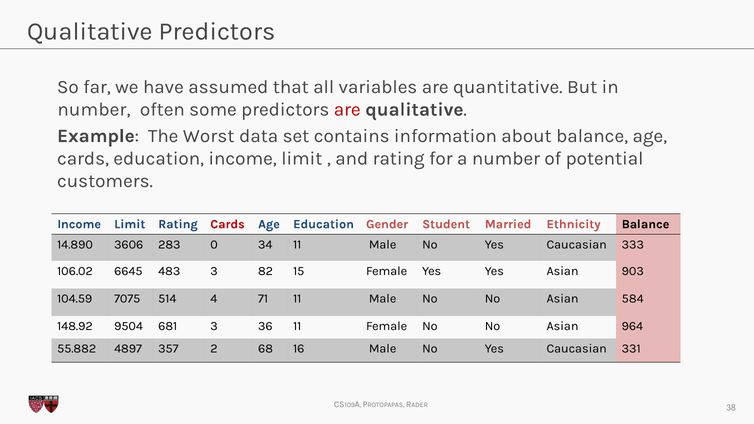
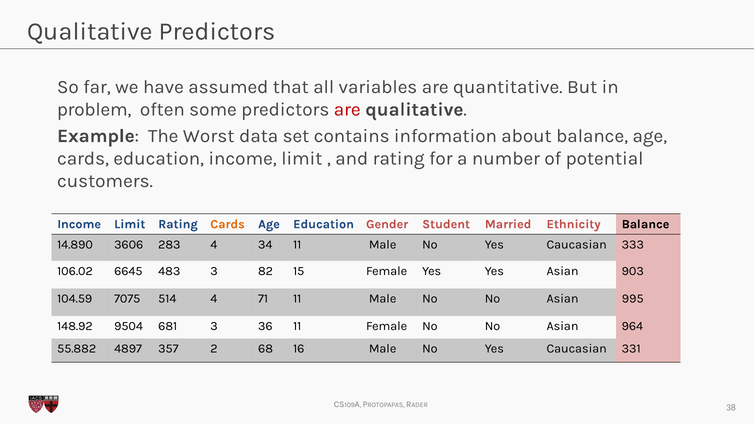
number at (94, 109): number -> problem
Cards at (228, 224) colour: red -> orange
283 0: 0 -> 4
584: 584 -> 995
